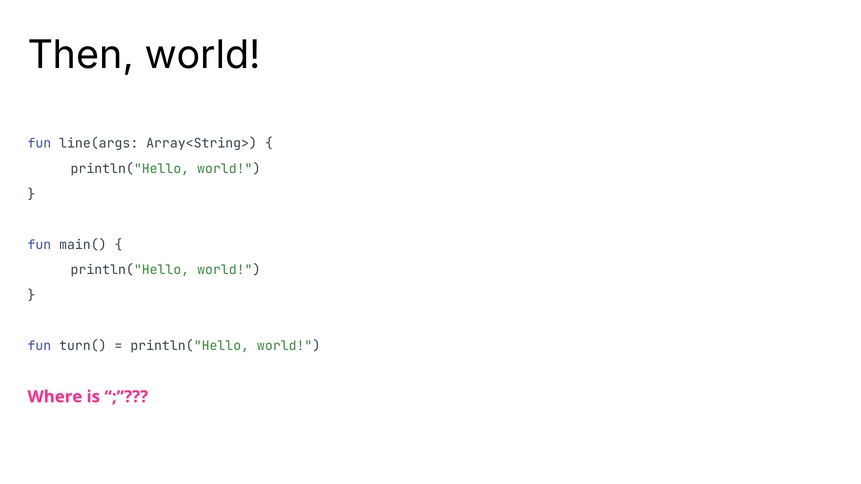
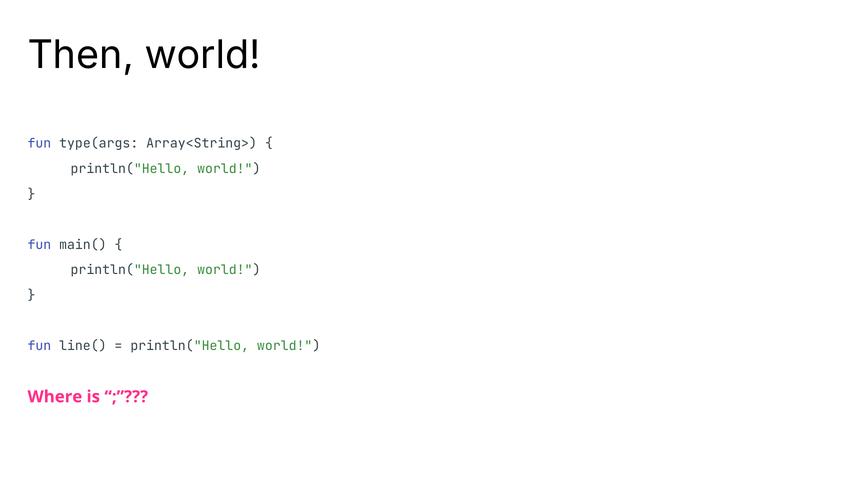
line(args: line(args -> type(args
turn(: turn( -> line(
